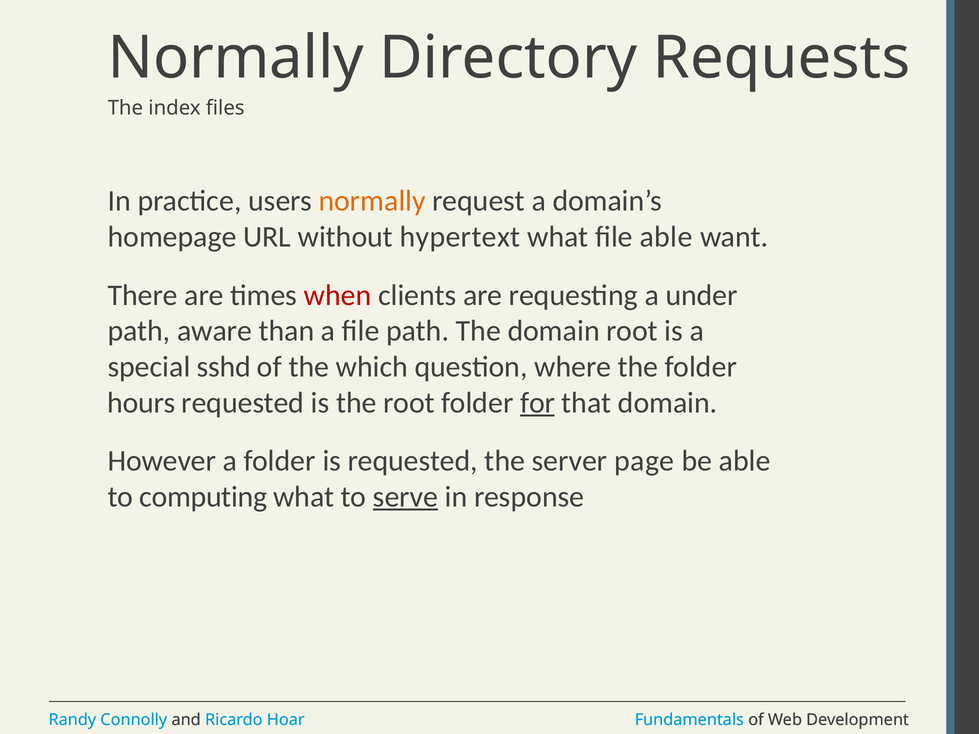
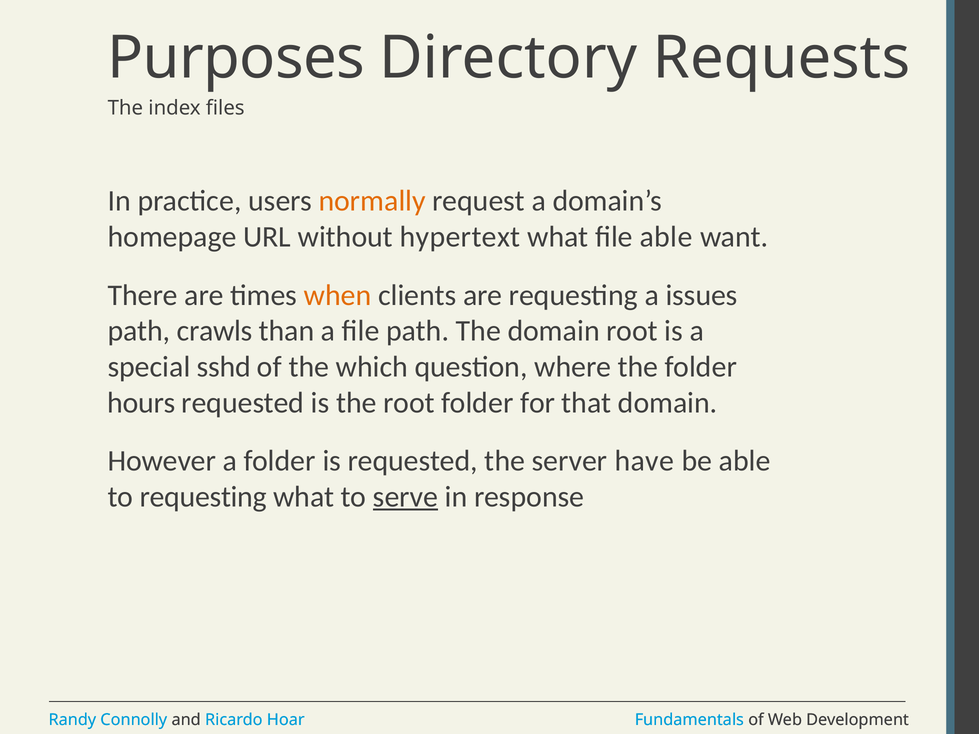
Normally at (236, 58): Normally -> Purposes
when colour: red -> orange
under: under -> issues
aware: aware -> crawls
for underline: present -> none
page: page -> have
to computing: computing -> requesting
